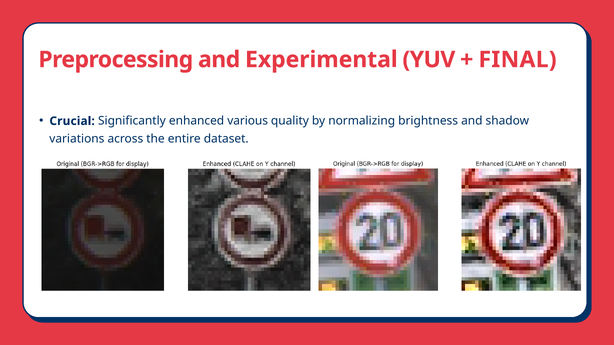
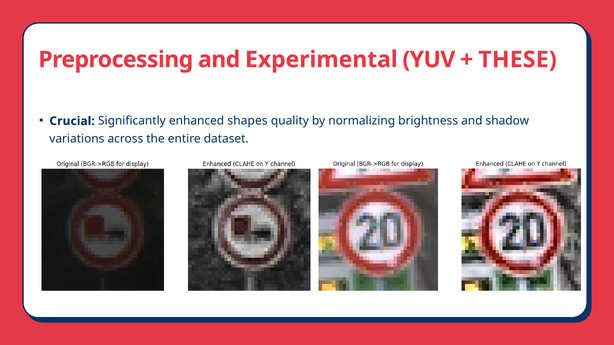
FINAL: FINAL -> THESE
various: various -> shapes
